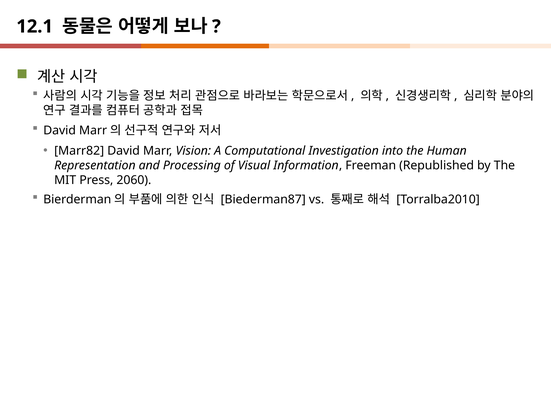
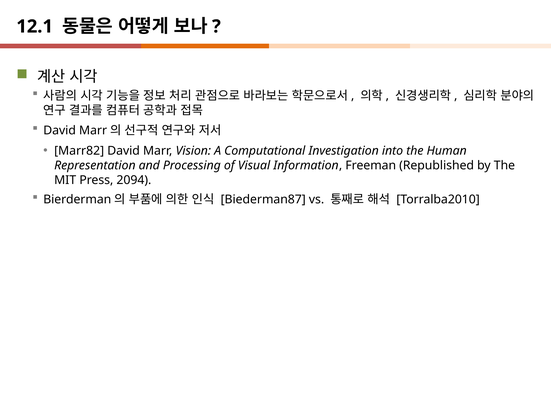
2060: 2060 -> 2094
